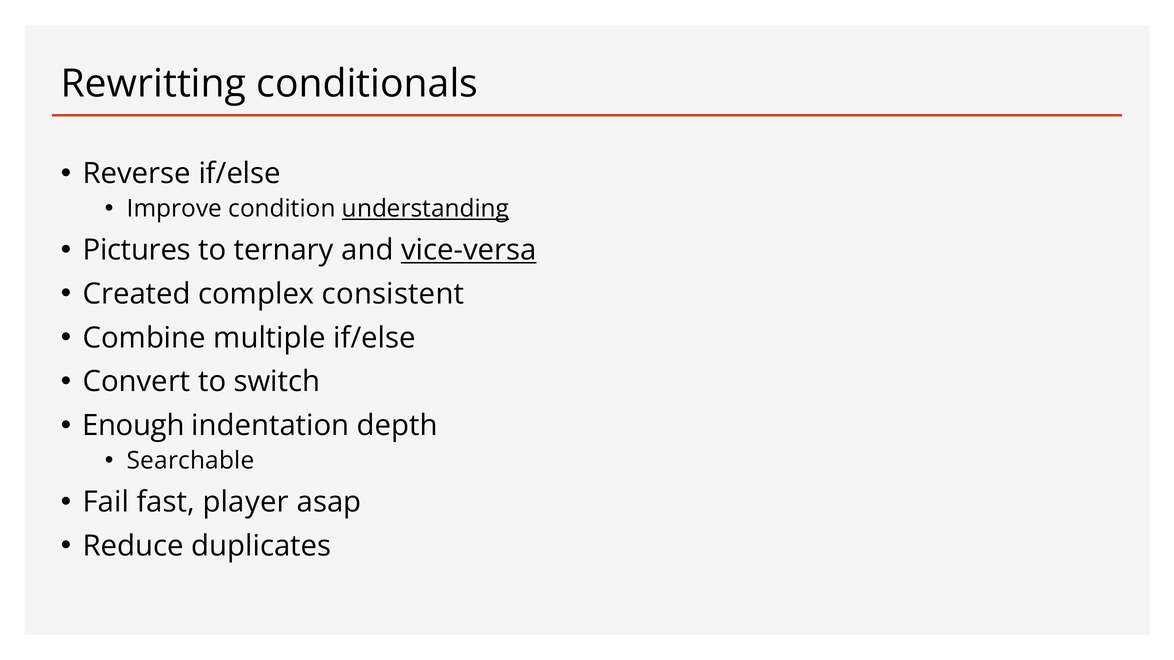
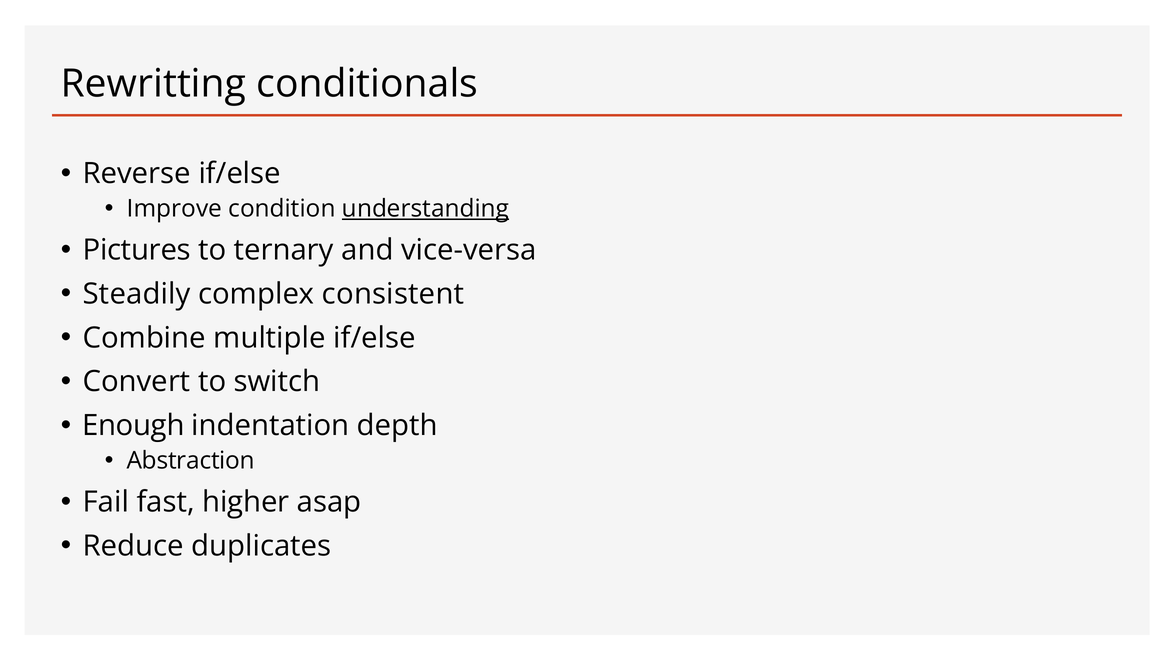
vice-versa underline: present -> none
Created: Created -> Steadily
Searchable: Searchable -> Abstraction
player: player -> higher
